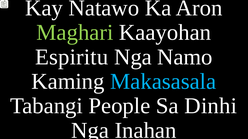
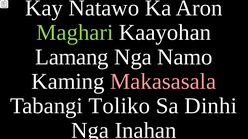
Espiritu: Espiritu -> Lamang
Makasasala colour: light blue -> pink
People: People -> Toliko
